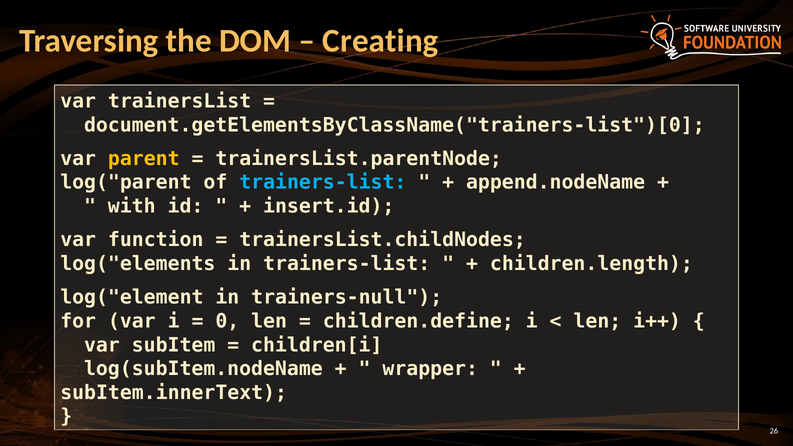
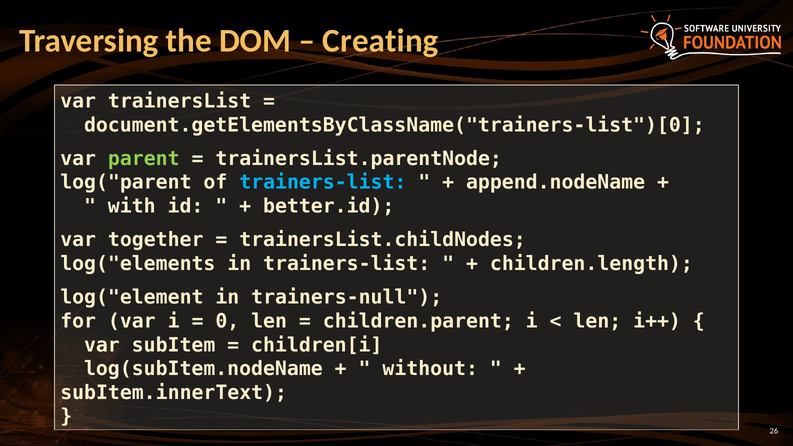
parent colour: yellow -> light green
insert.id: insert.id -> better.id
function: function -> together
children.define: children.define -> children.parent
wrapper: wrapper -> without
